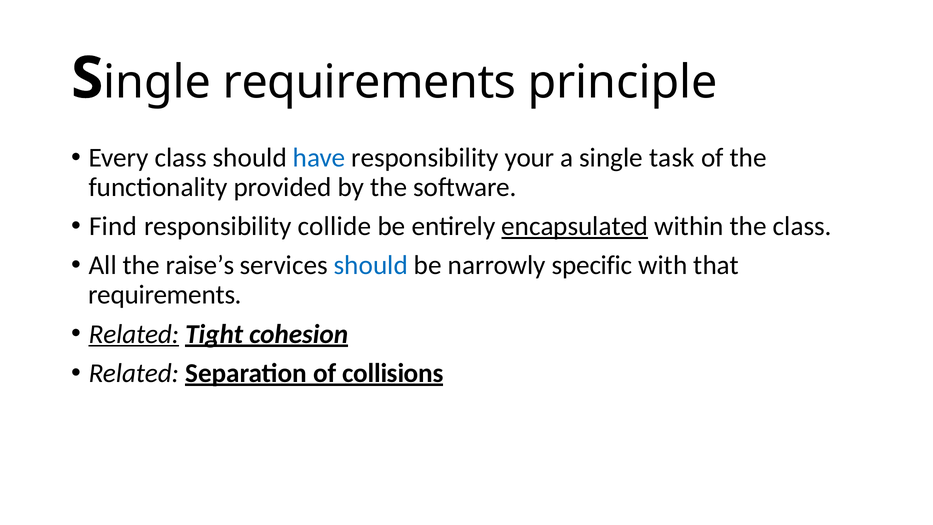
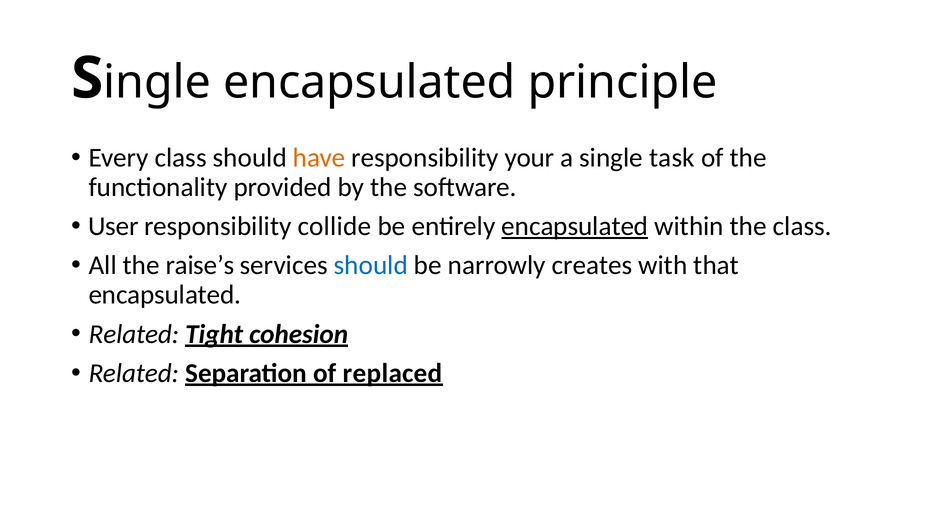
Single requirements: requirements -> encapsulated
have colour: blue -> orange
Find: Find -> User
specific: specific -> creates
requirements at (165, 295): requirements -> encapsulated
Related at (134, 334) underline: present -> none
collisions: collisions -> replaced
